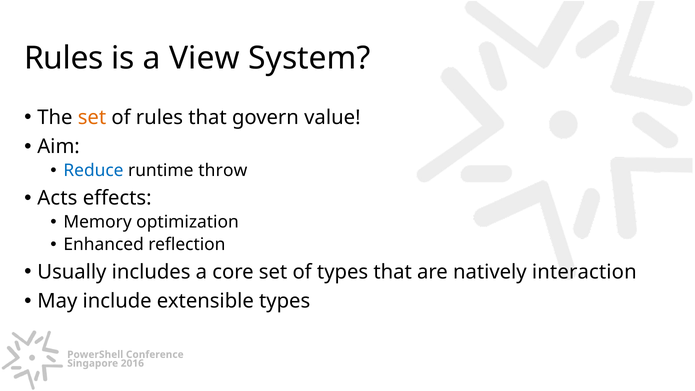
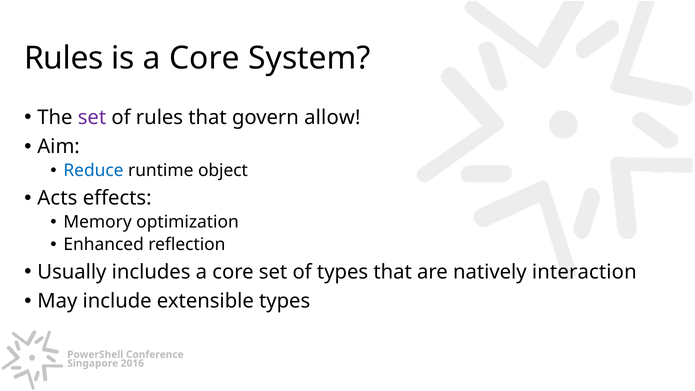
is a View: View -> Core
set at (92, 118) colour: orange -> purple
value: value -> allow
throw: throw -> object
